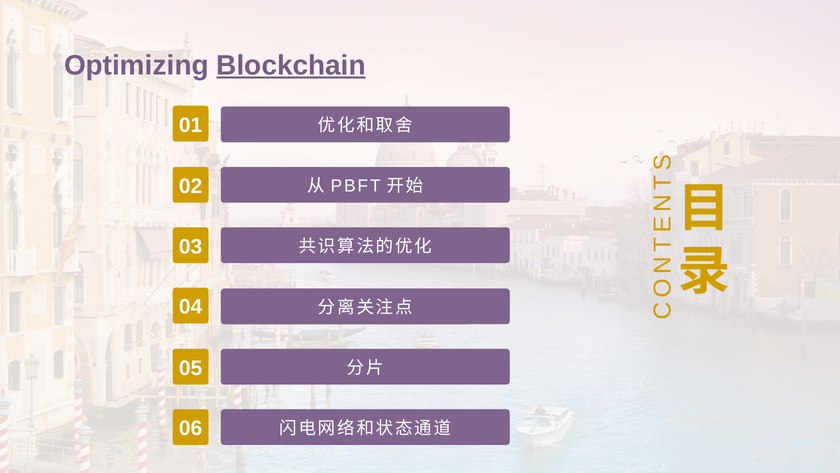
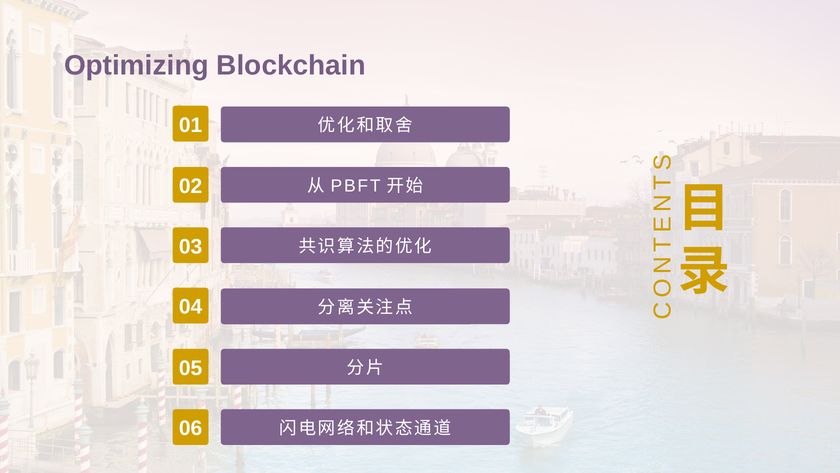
Blockchain underline: present -> none
